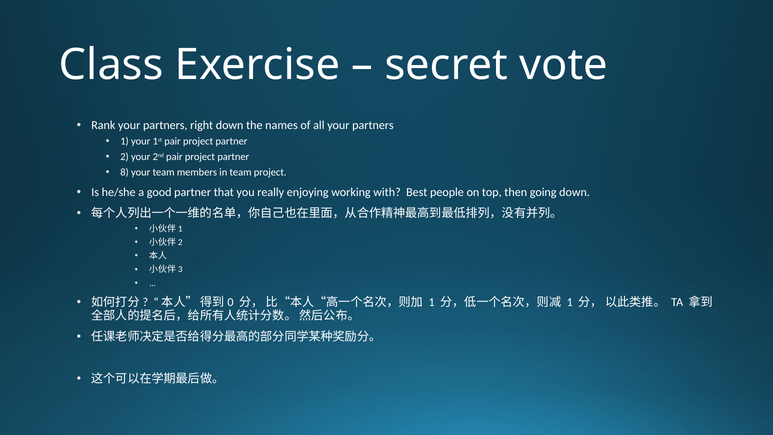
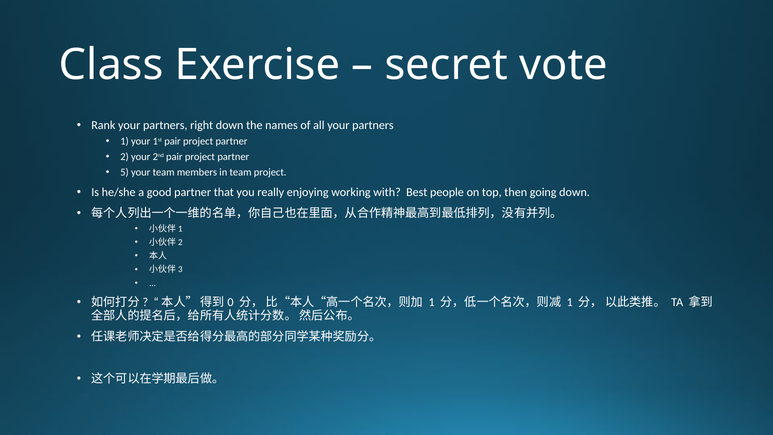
8: 8 -> 5
